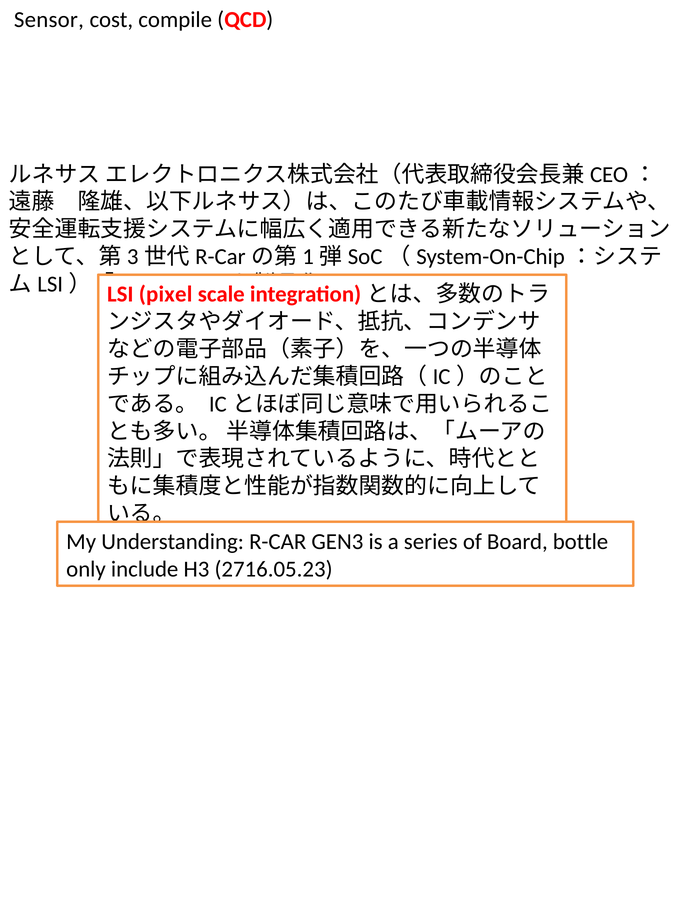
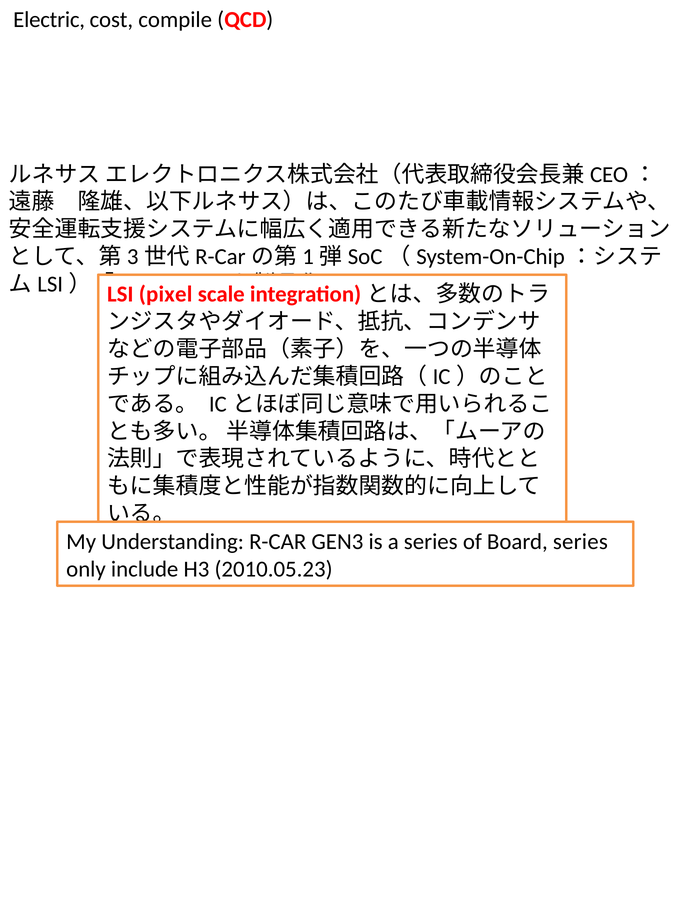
Sensor: Sensor -> Electric
Board bottle: bottle -> series
2716.05.23: 2716.05.23 -> 2010.05.23
